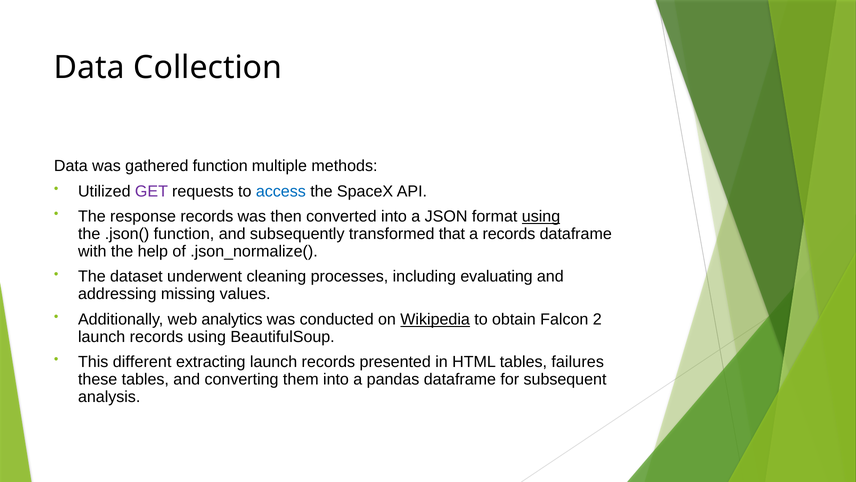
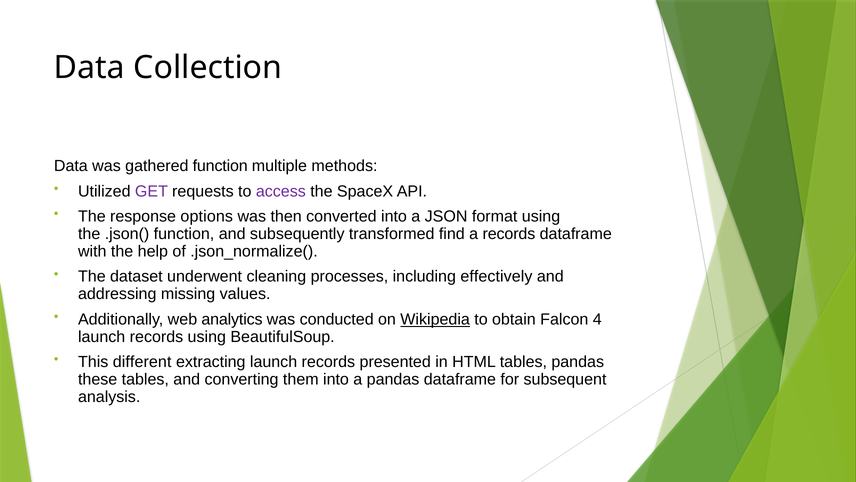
access colour: blue -> purple
response records: records -> options
using at (541, 216) underline: present -> none
that: that -> find
evaluating: evaluating -> effectively
2: 2 -> 4
tables failures: failures -> pandas
